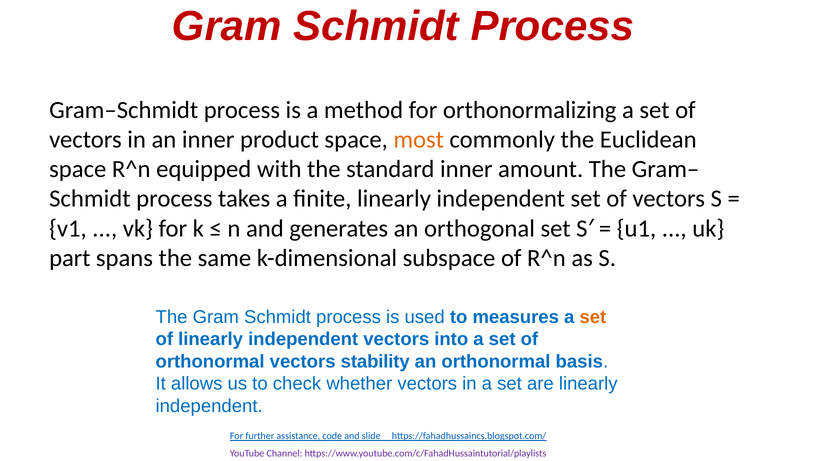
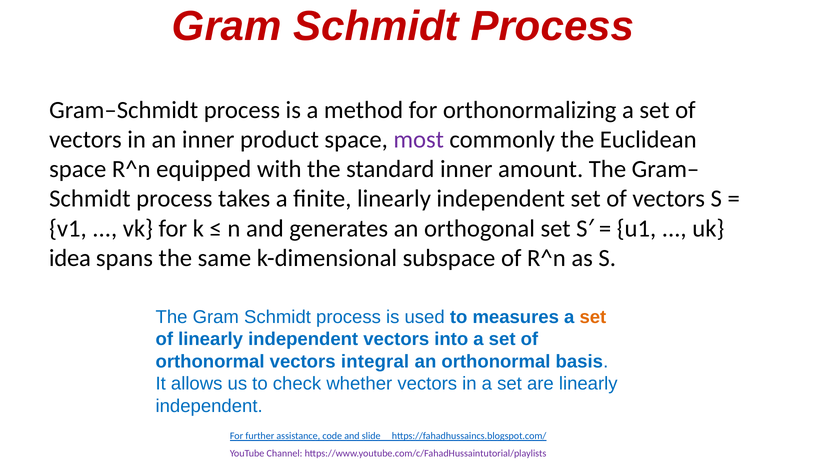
most colour: orange -> purple
part: part -> idea
stability: stability -> integral
